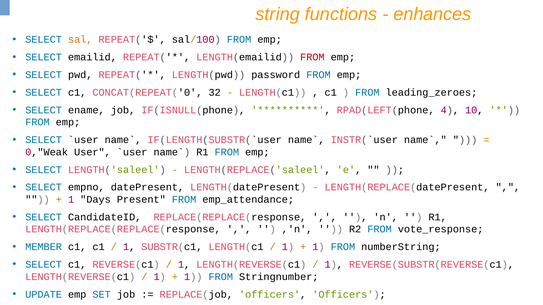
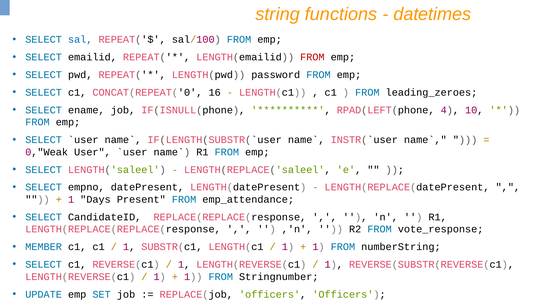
enhances: enhances -> datetimes
sal colour: orange -> blue
32: 32 -> 16
